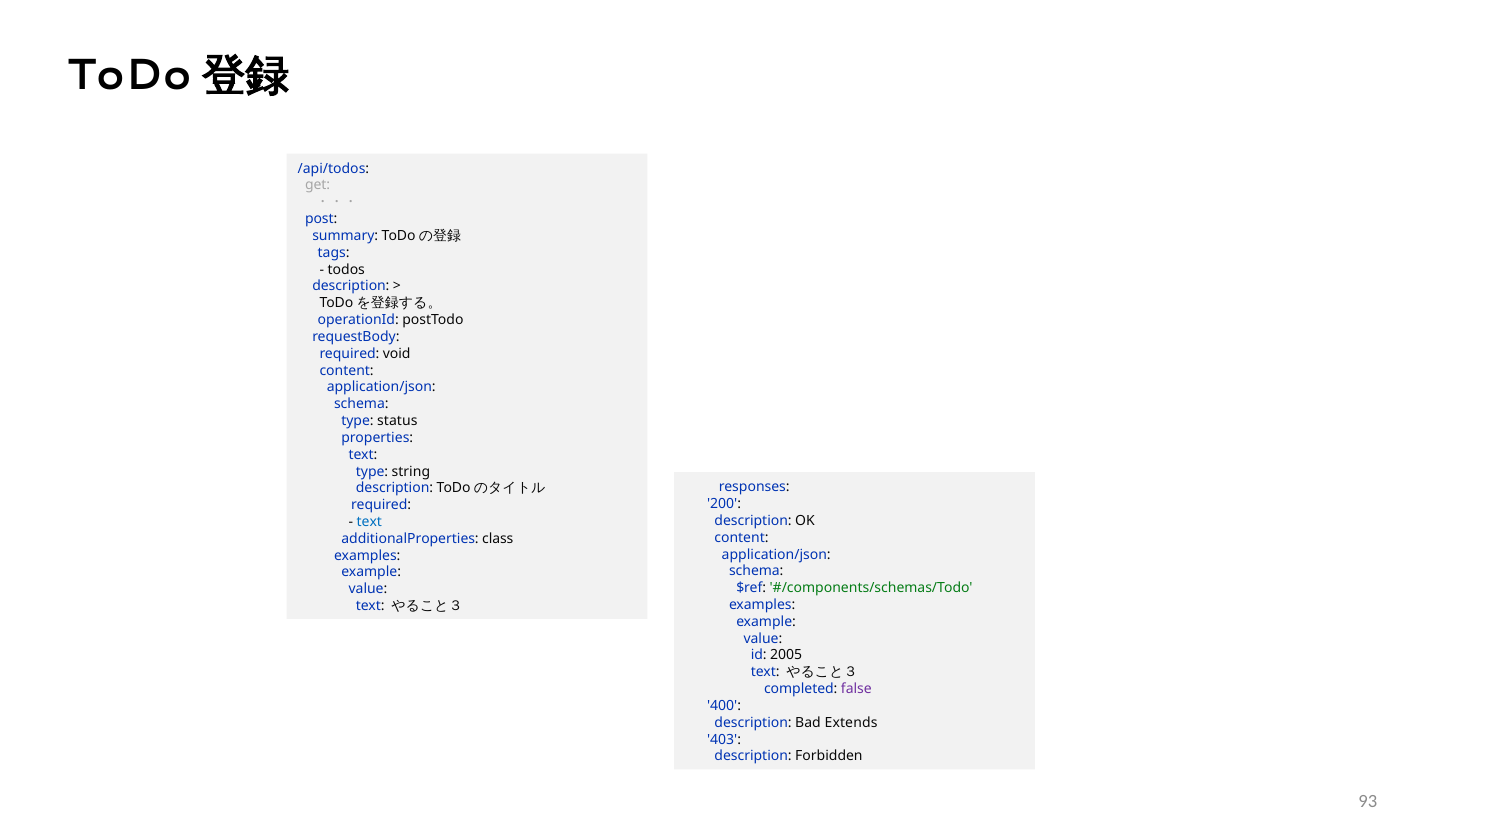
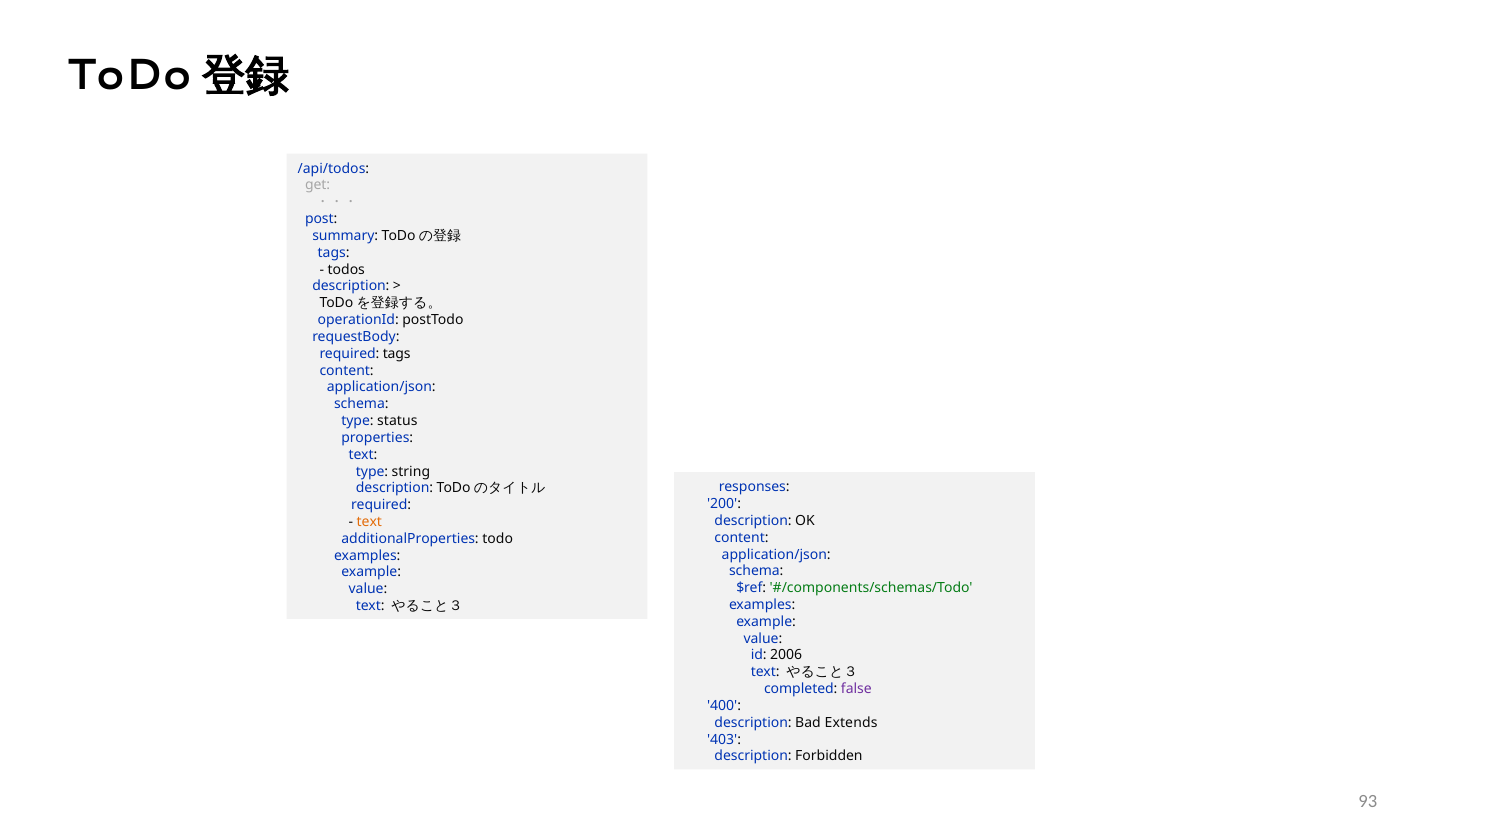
required void: void -> tags
text at (369, 522) colour: blue -> orange
class: class -> todo
2005: 2005 -> 2006
